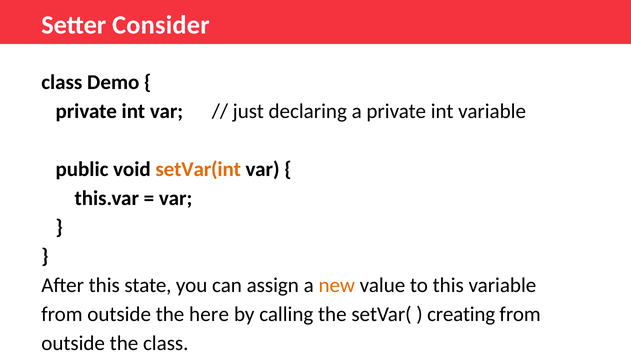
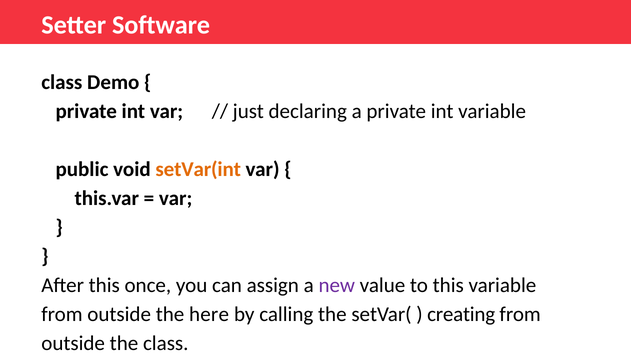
Consider: Consider -> Software
state: state -> once
new colour: orange -> purple
